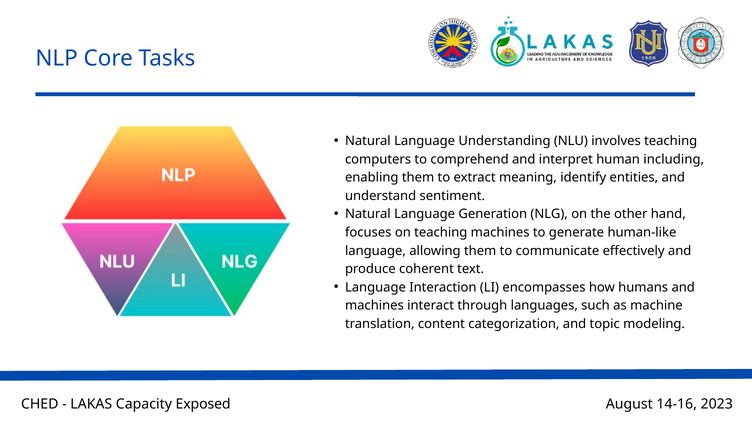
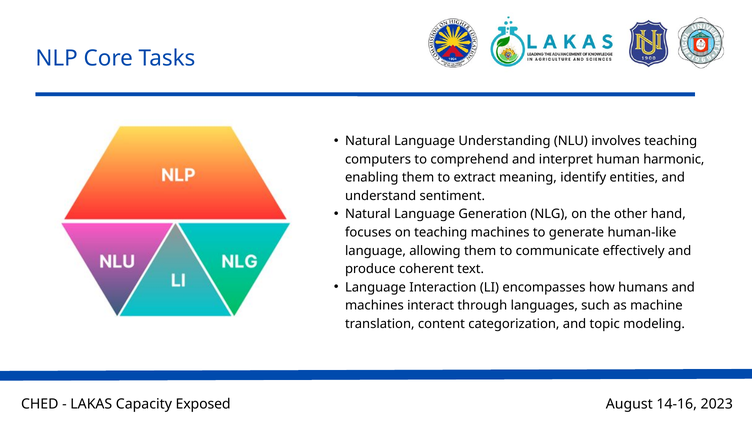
including: including -> harmonic
